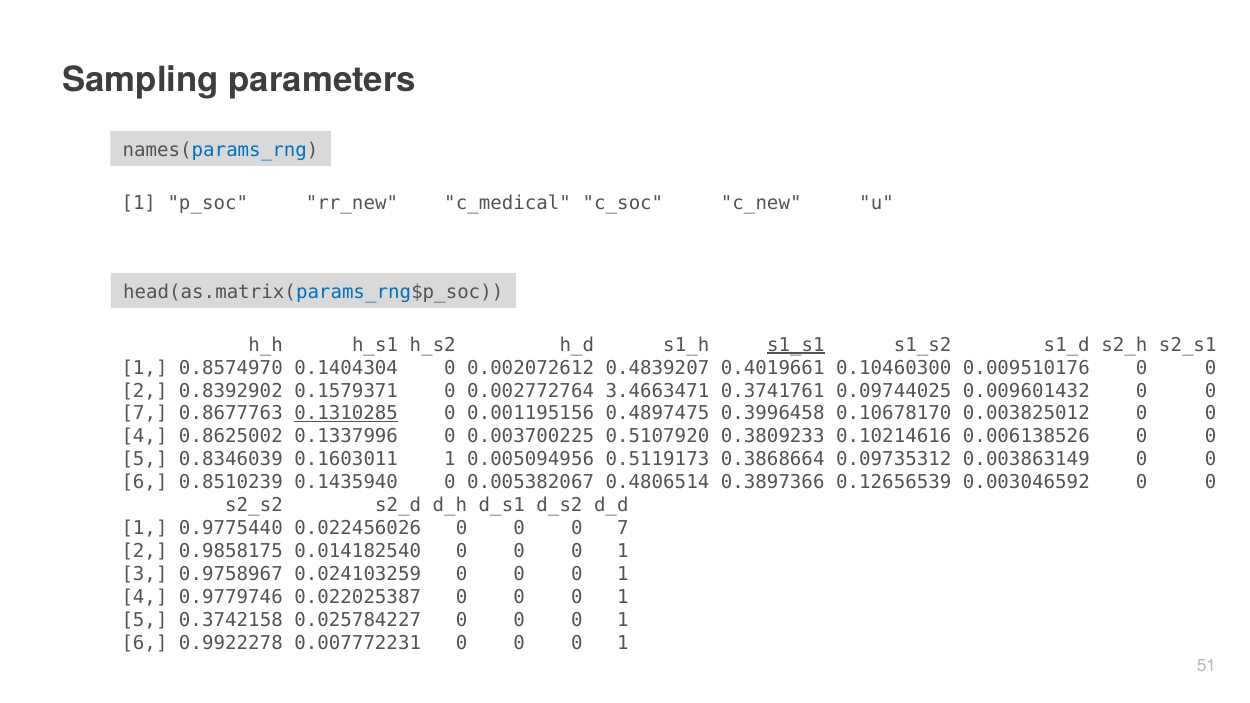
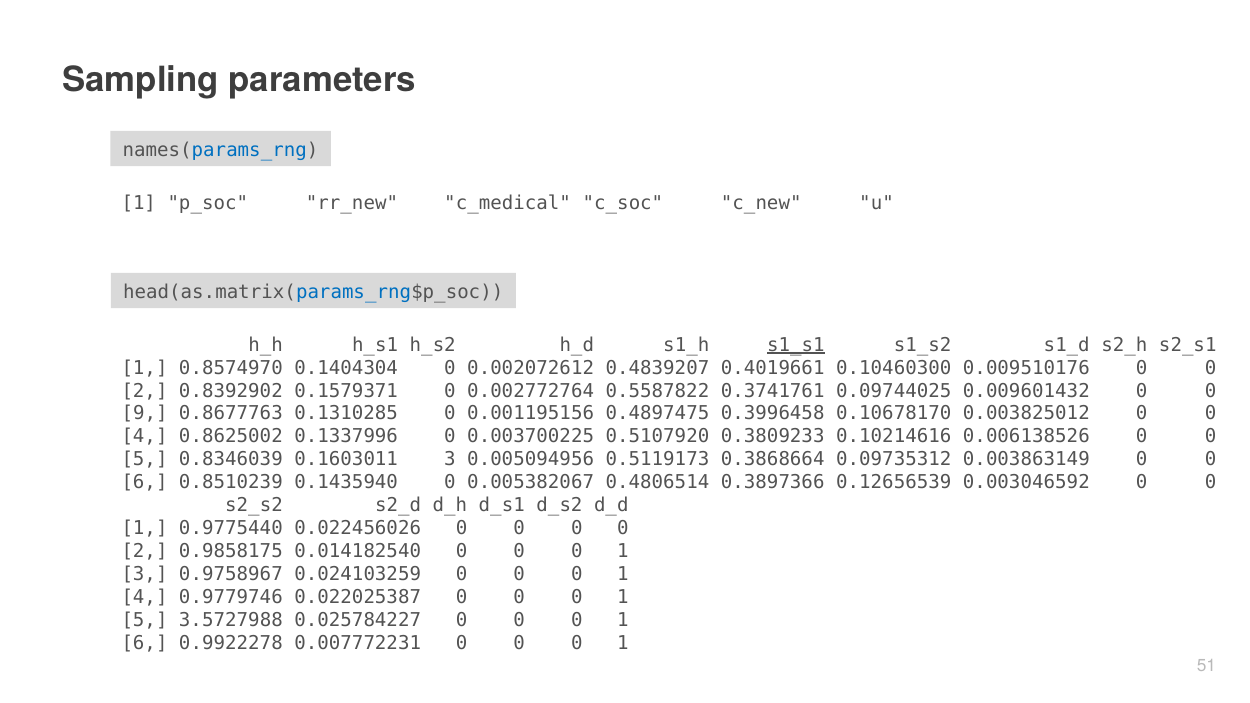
3.4663471: 3.4663471 -> 0.5587822
7 at (145, 414): 7 -> 9
0.1310285 underline: present -> none
0.1603011 1: 1 -> 3
0 0 0 7: 7 -> 0
0.3742158: 0.3742158 -> 3.5727988
